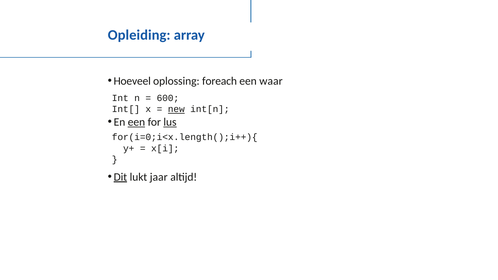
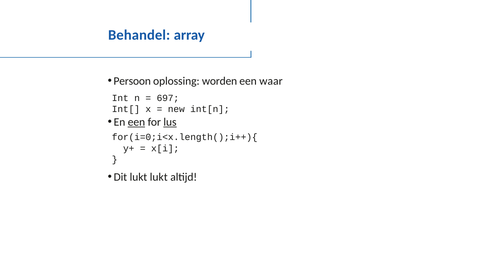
Opleiding: Opleiding -> Behandel
Hoeveel: Hoeveel -> Persoon
foreach: foreach -> worden
600: 600 -> 697
new underline: present -> none
Dit underline: present -> none
lukt jaar: jaar -> lukt
